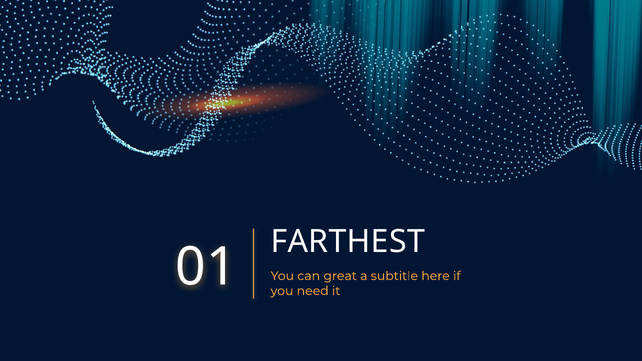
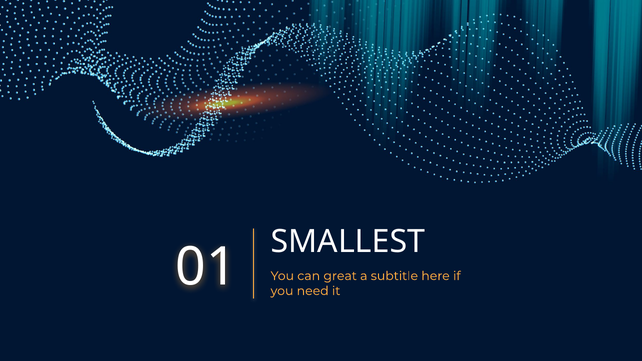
FARTHEST: FARTHEST -> SMALLEST
